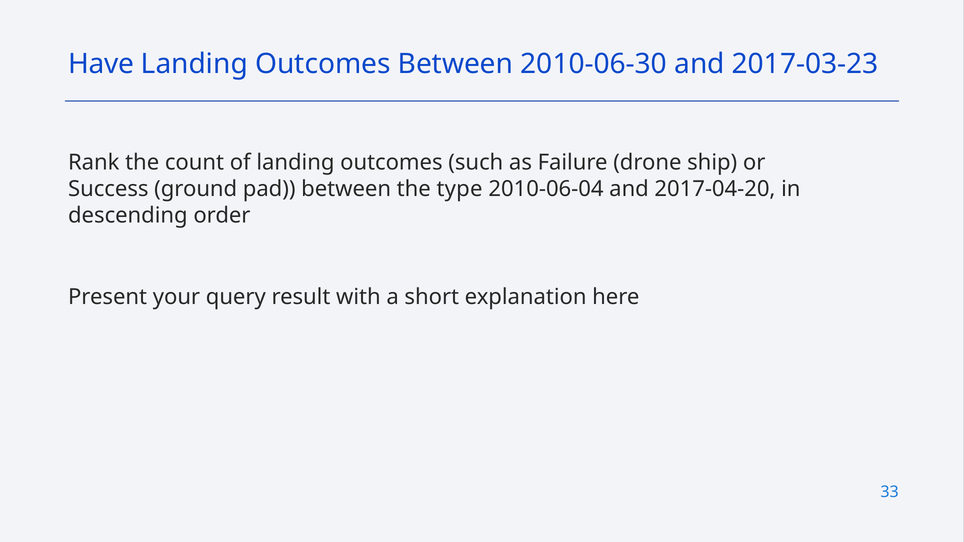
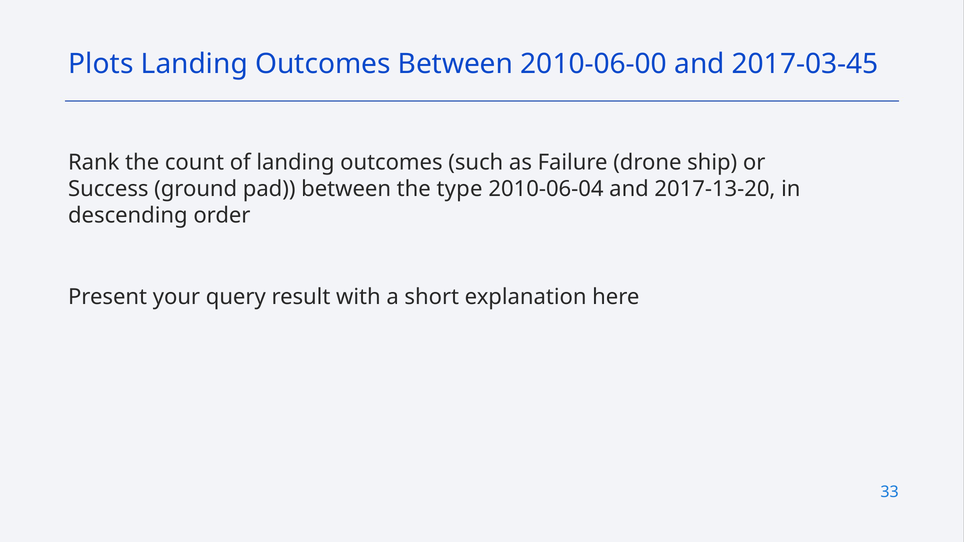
Have: Have -> Plots
2010-06-30: 2010-06-30 -> 2010-06-00
2017-03-23: 2017-03-23 -> 2017-03-45
2017-04-20: 2017-04-20 -> 2017-13-20
